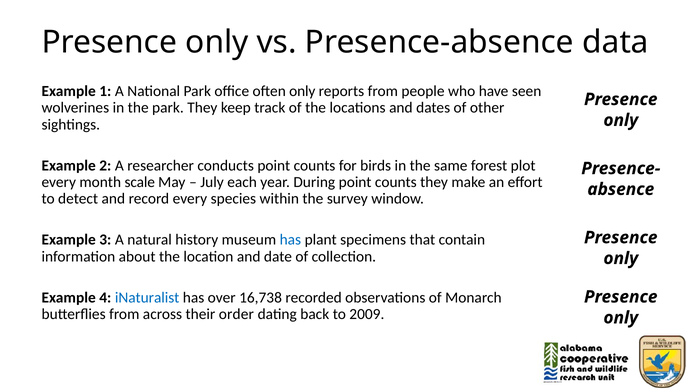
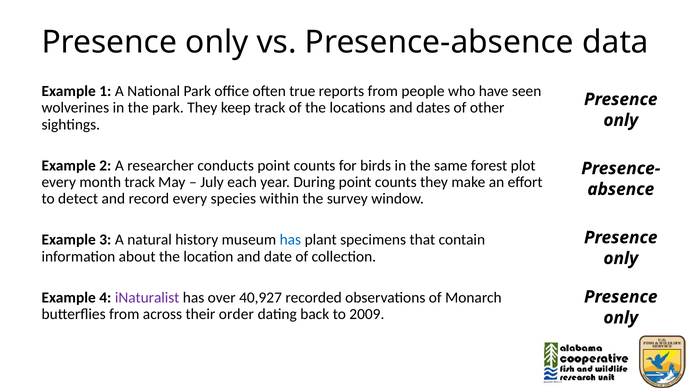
often only: only -> true
month scale: scale -> track
iNaturalist colour: blue -> purple
16,738: 16,738 -> 40,927
